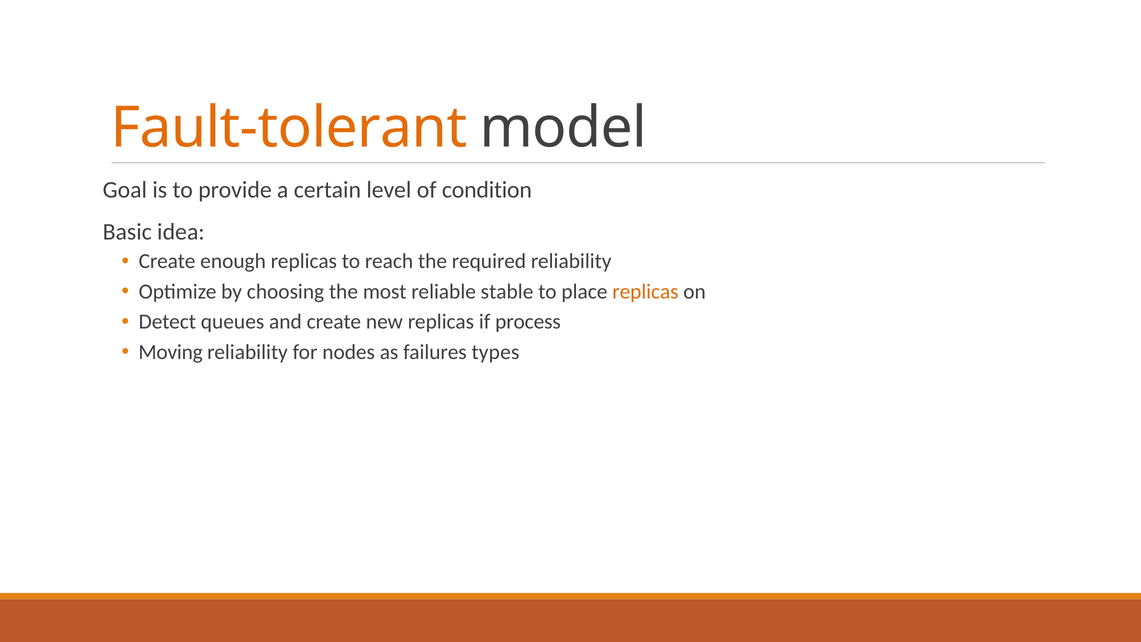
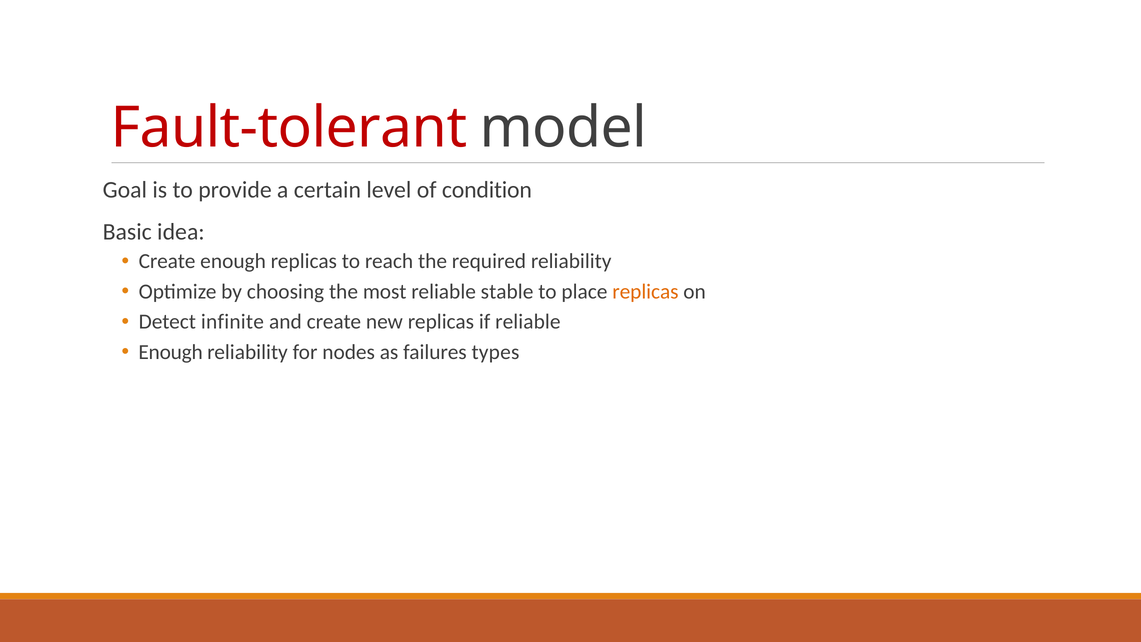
Fault-tolerant colour: orange -> red
queues: queues -> infinite
if process: process -> reliable
Moving at (171, 352): Moving -> Enough
